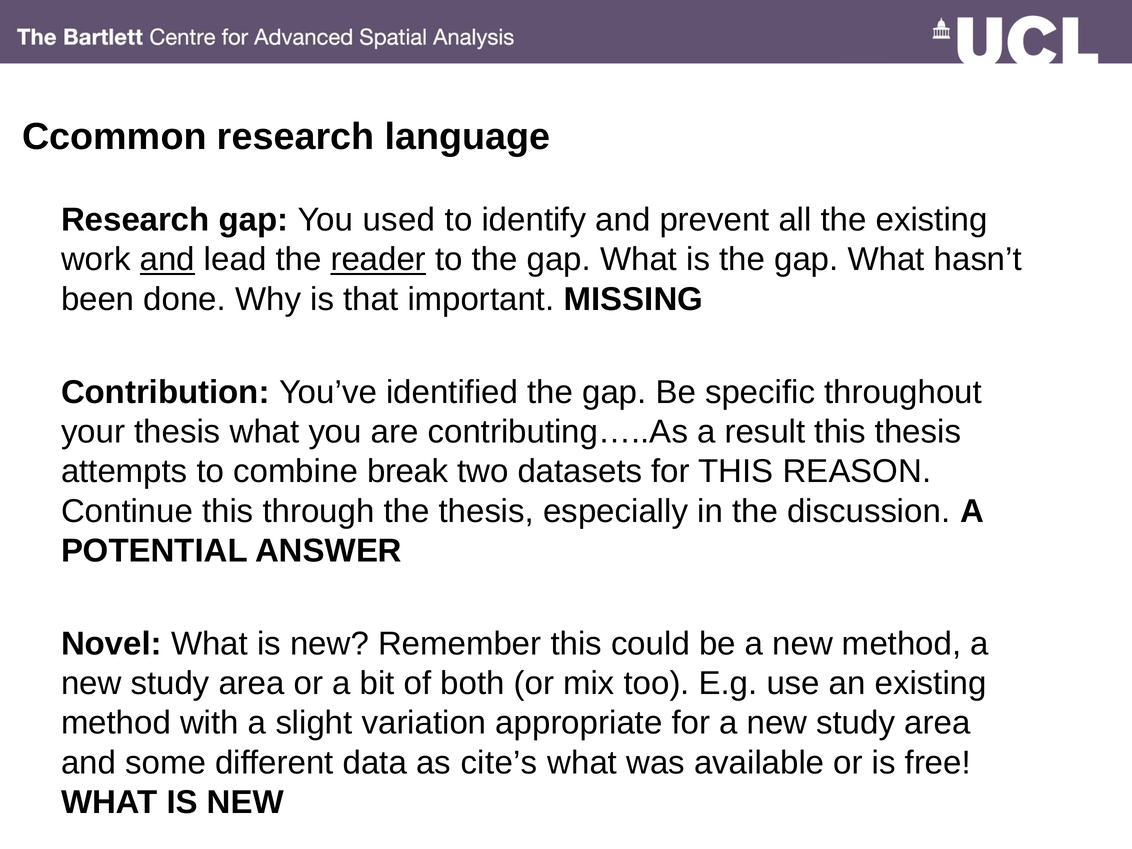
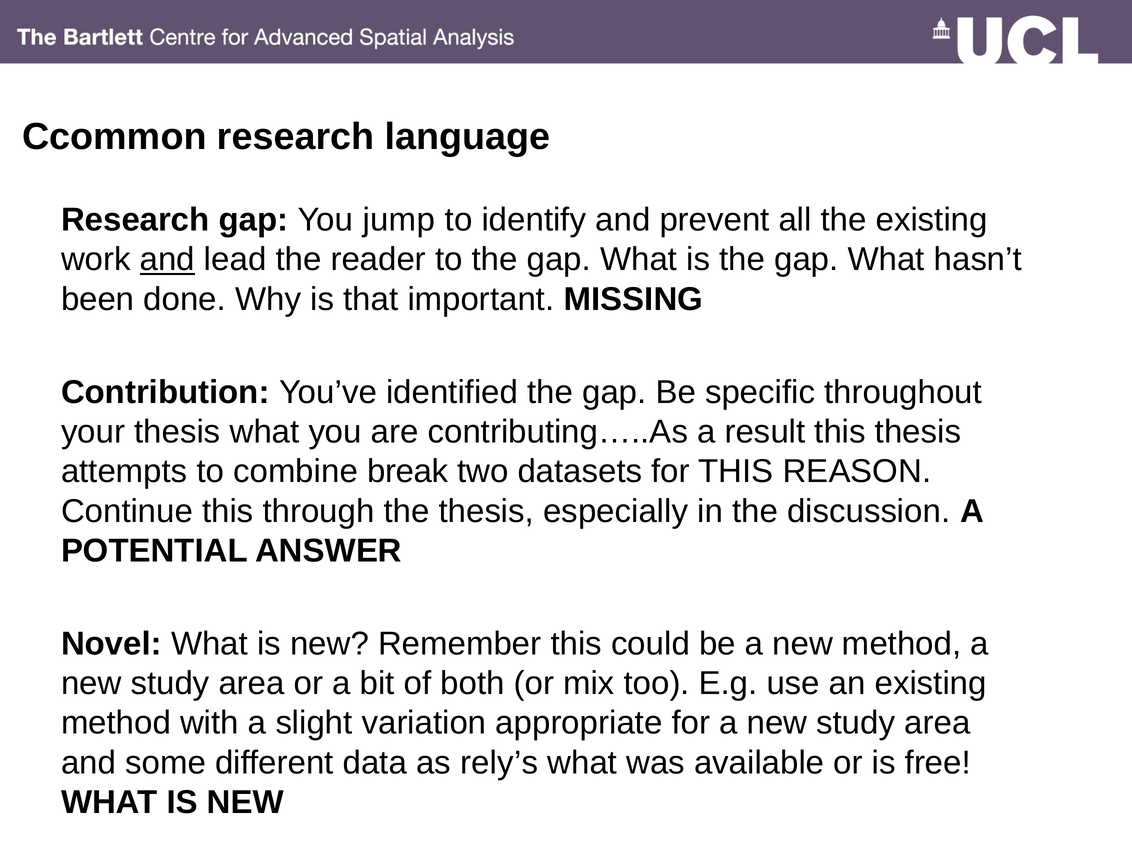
used: used -> jump
reader underline: present -> none
cite’s: cite’s -> rely’s
